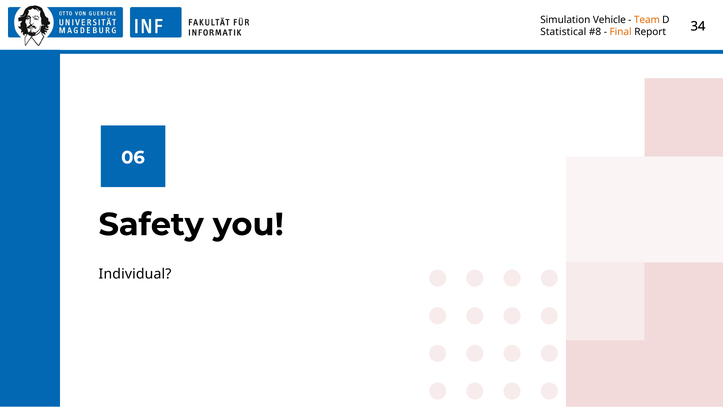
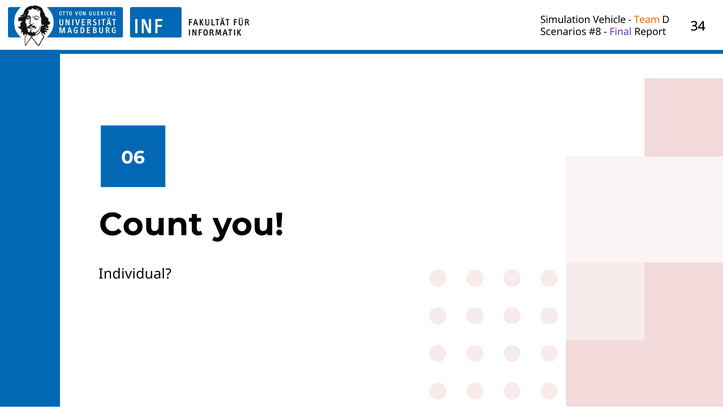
Statistical: Statistical -> Scenarios
Final colour: orange -> purple
Safety: Safety -> Count
